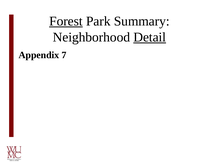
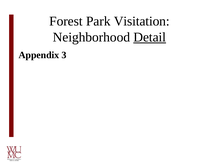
Forest underline: present -> none
Summary: Summary -> Visitation
7: 7 -> 3
